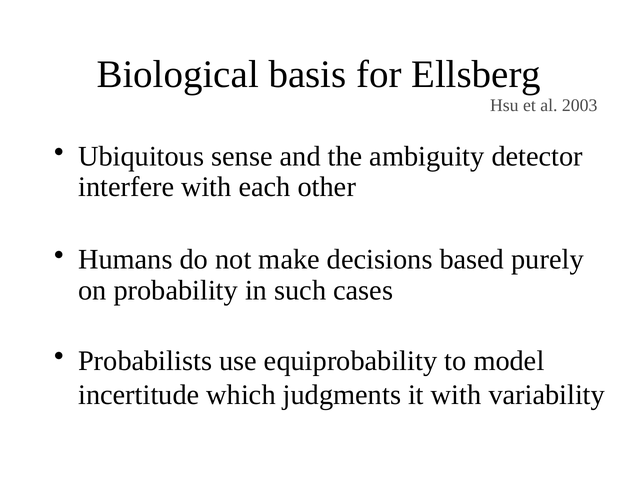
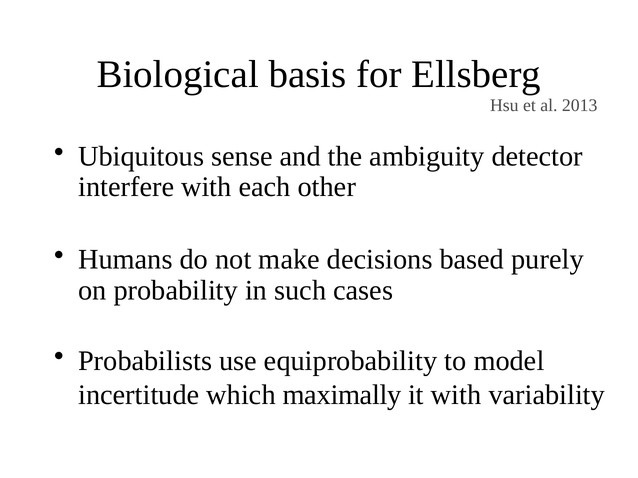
2003: 2003 -> 2013
judgments: judgments -> maximally
